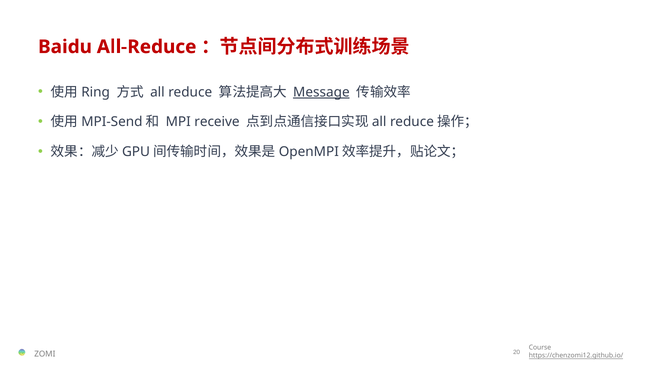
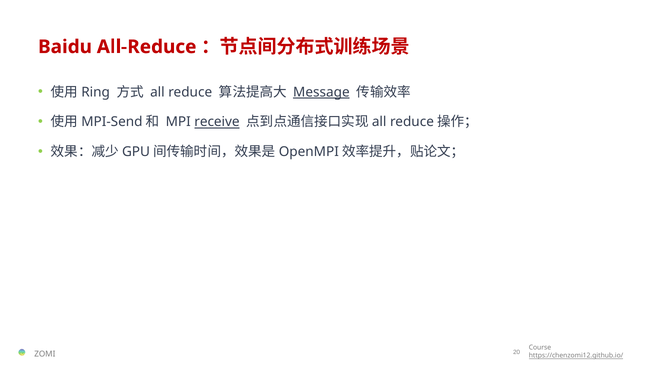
receive underline: none -> present
